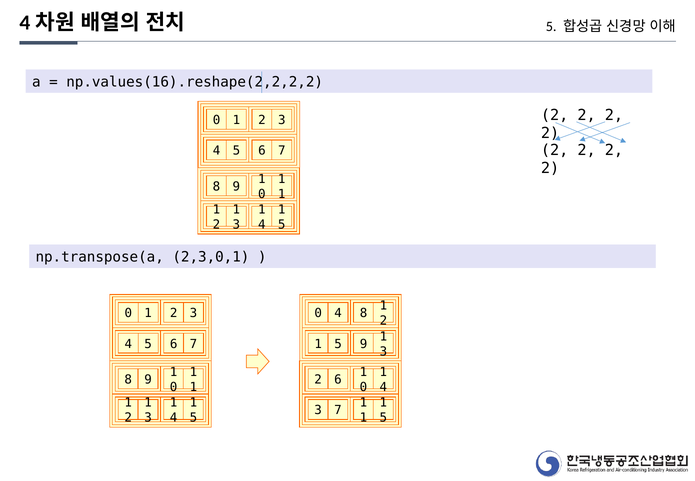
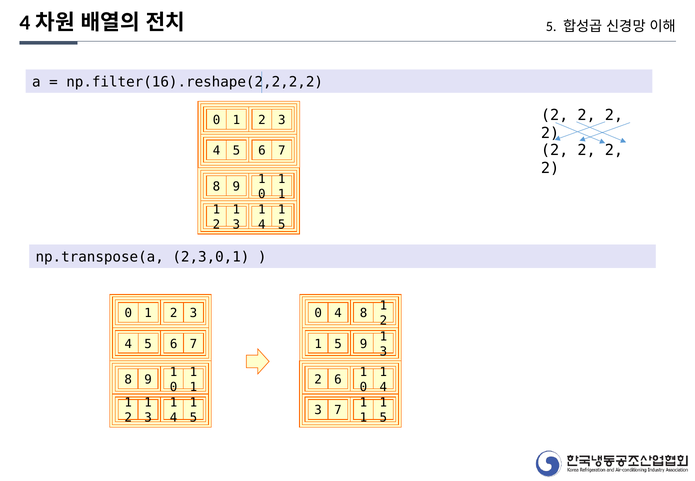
np.values(16).reshape(2,2,2,2: np.values(16).reshape(2,2,2,2 -> np.filter(16).reshape(2,2,2,2
